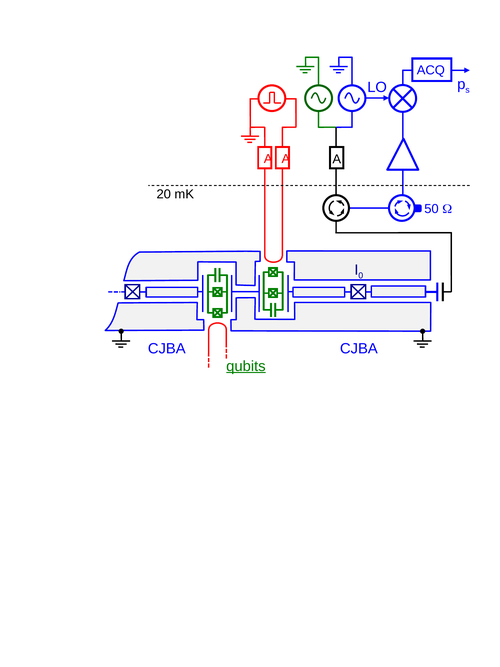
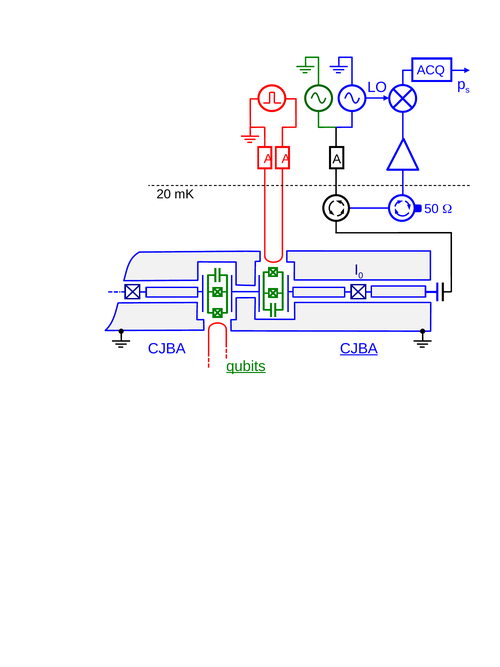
CJBA at (359, 348) underline: none -> present
